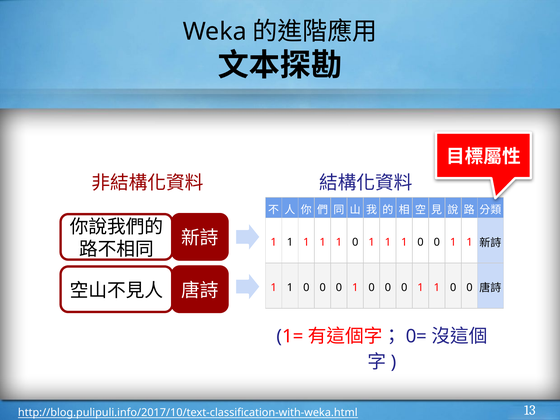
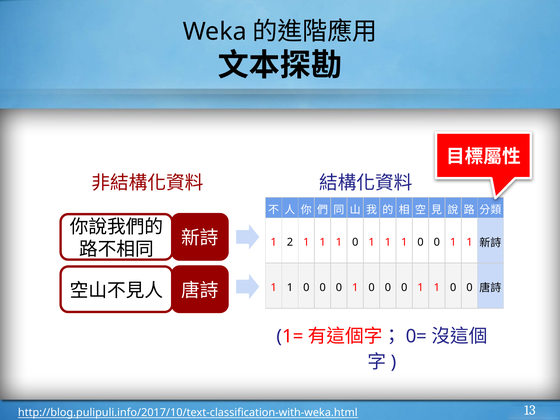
1 at (290, 242): 1 -> 2
